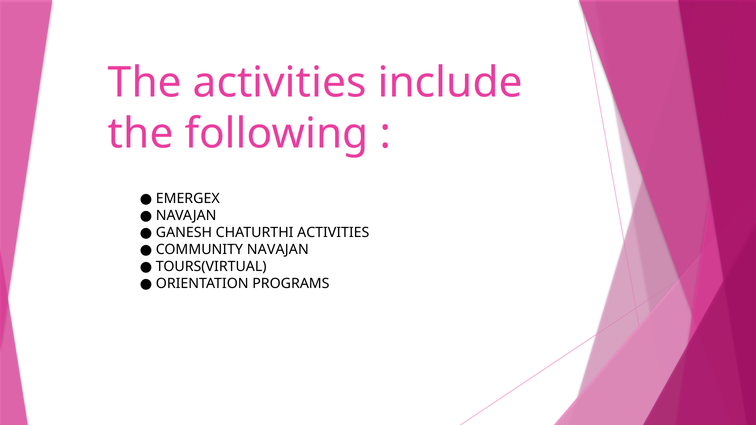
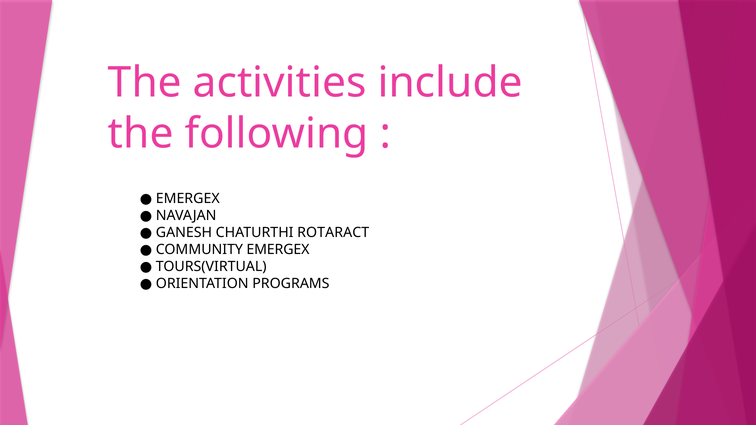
CHATURTHI ACTIVITIES: ACTIVITIES -> ROTARACT
COMMUNITY NAVAJAN: NAVAJAN -> EMERGEX
